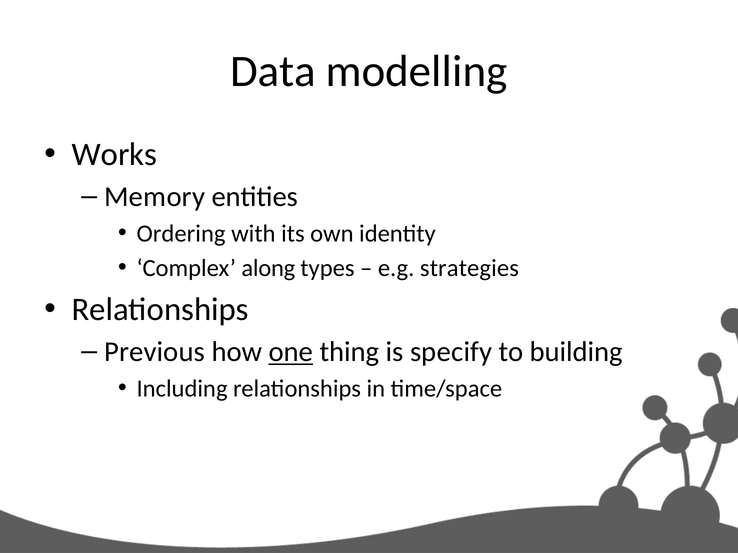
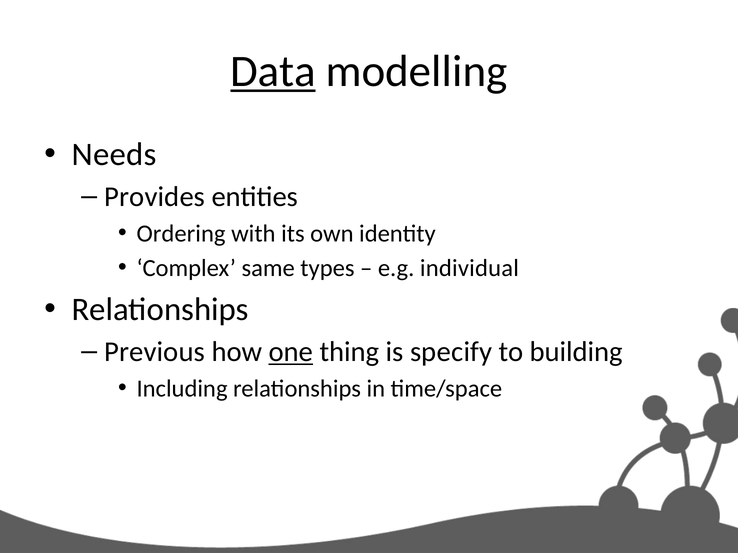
Data underline: none -> present
Works: Works -> Needs
Memory: Memory -> Provides
along: along -> same
strategies: strategies -> individual
